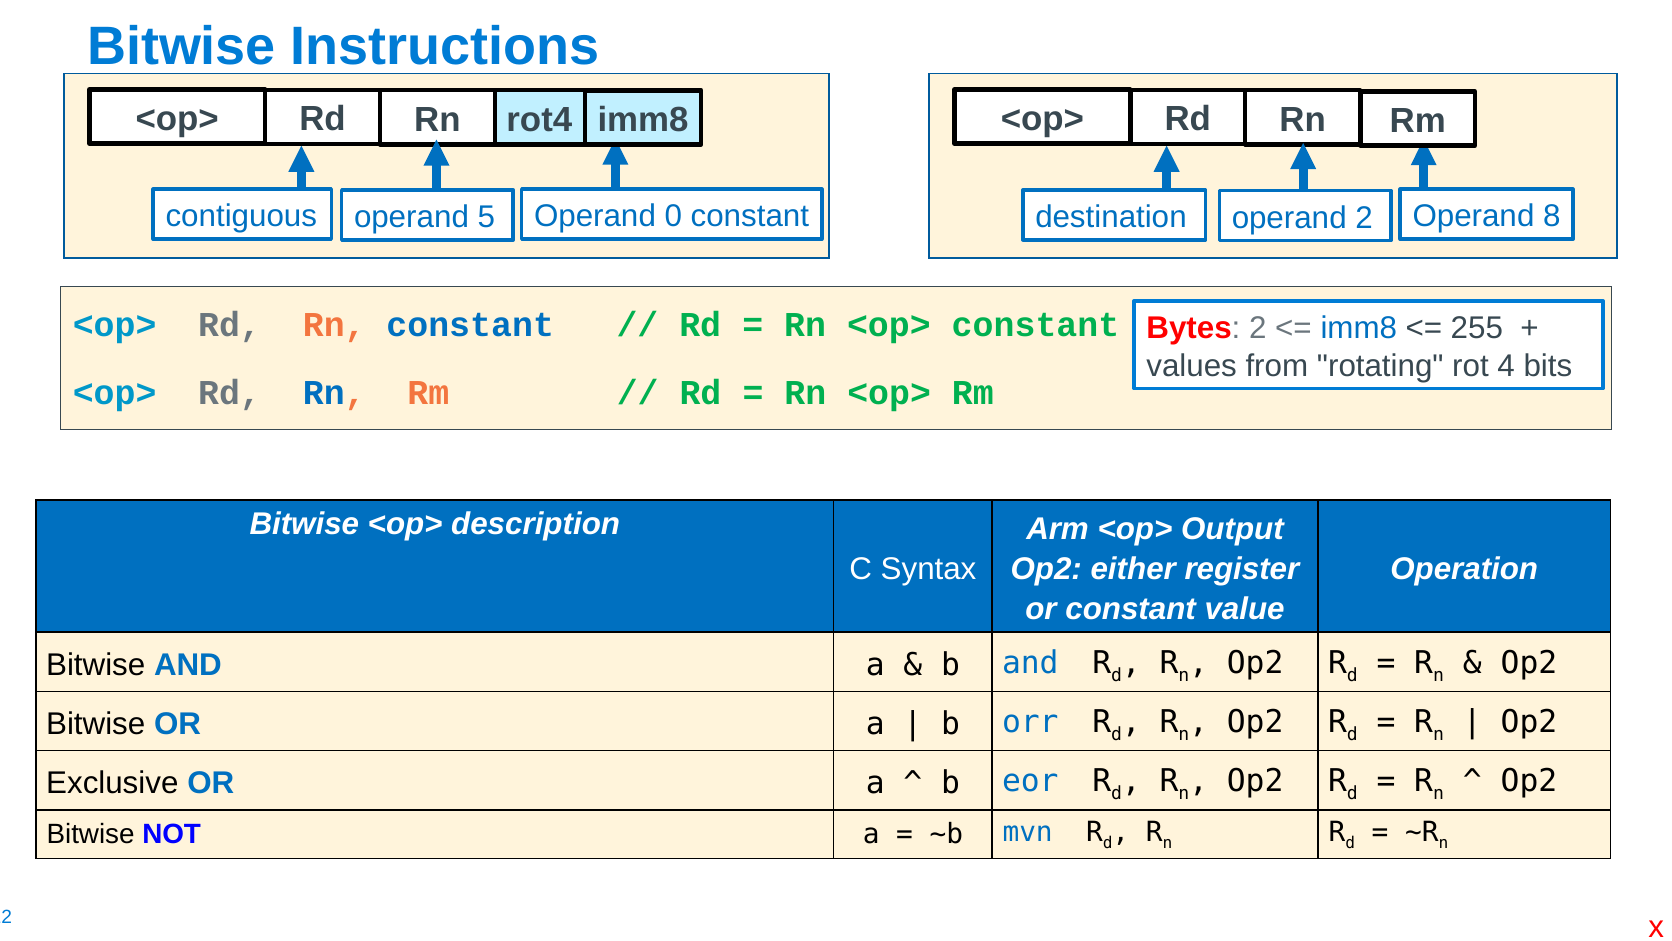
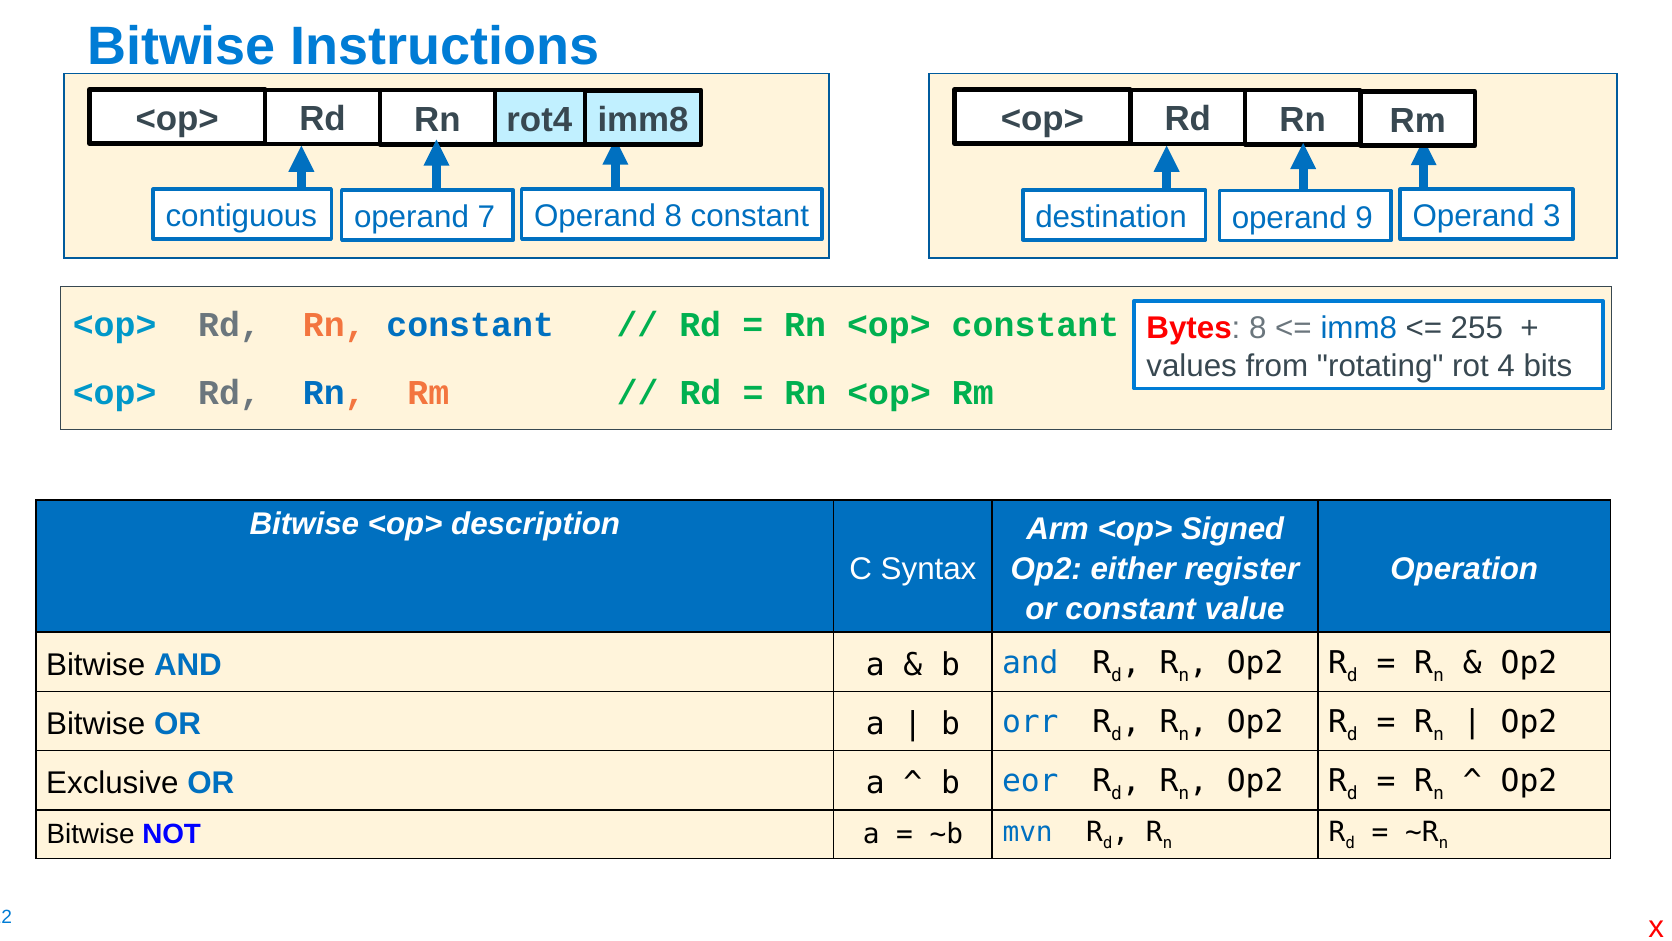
Operand 0: 0 -> 8
5: 5 -> 7
8: 8 -> 3
operand 2: 2 -> 9
Bytes 2: 2 -> 8
Output: Output -> Signed
